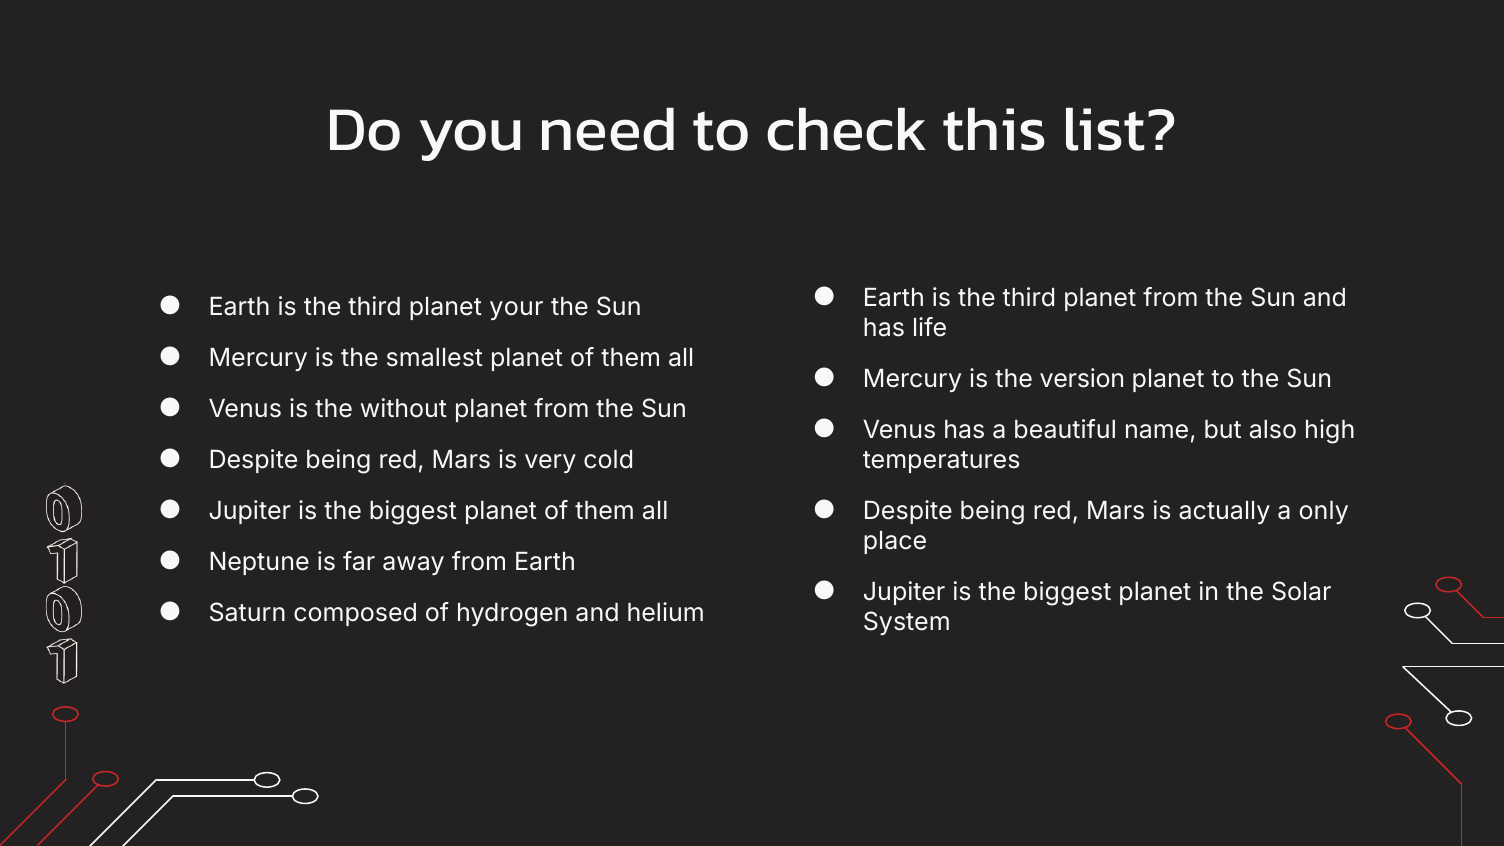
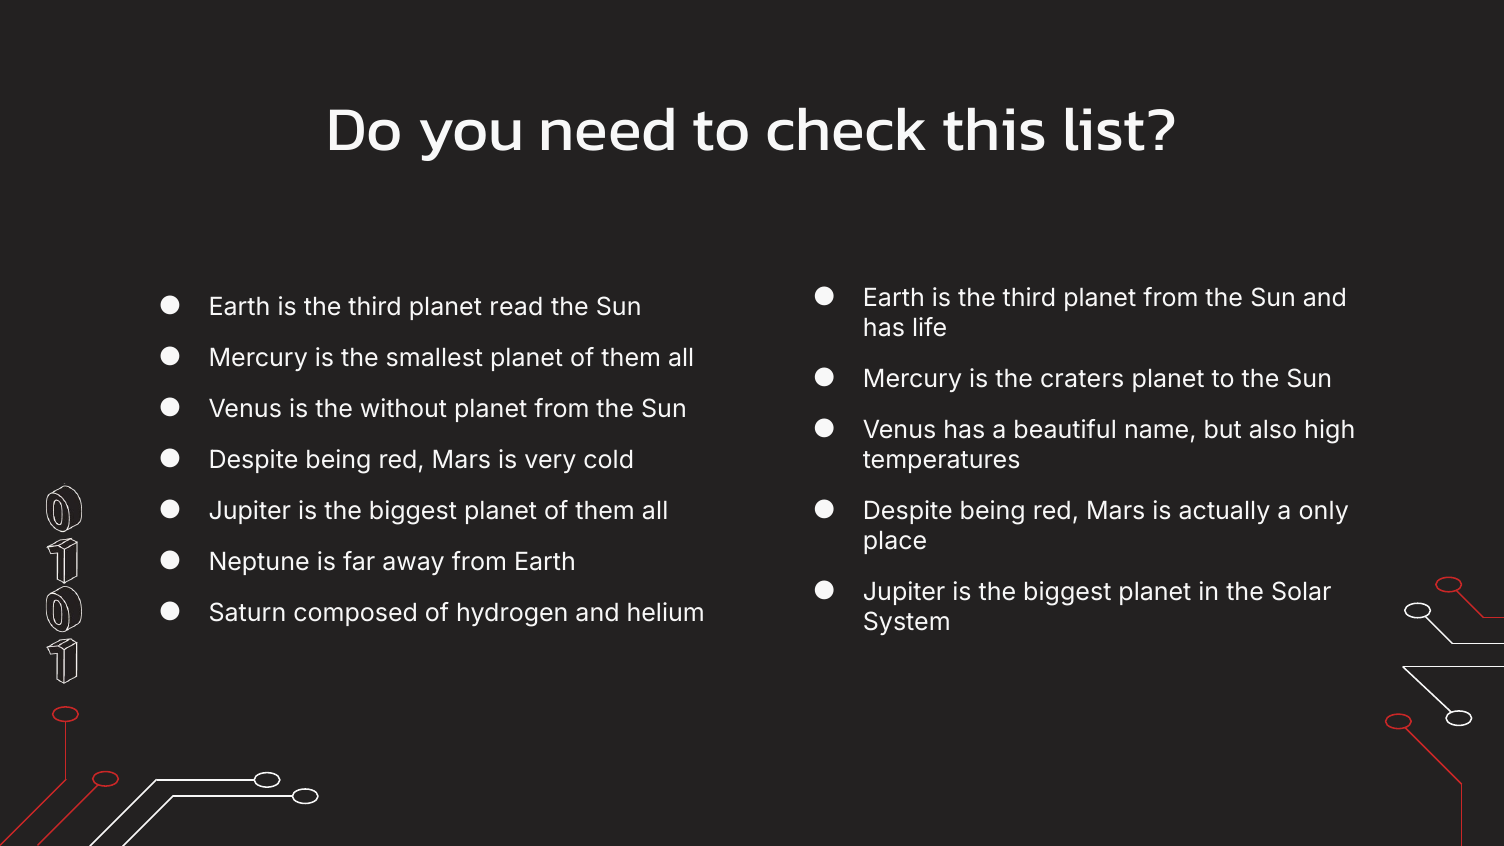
your: your -> read
version: version -> craters
